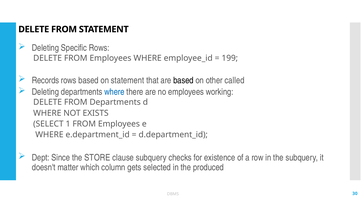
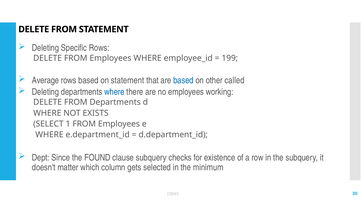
Records: Records -> Average
based at (183, 80) colour: black -> blue
STORE: STORE -> FOUND
produced: produced -> minimum
